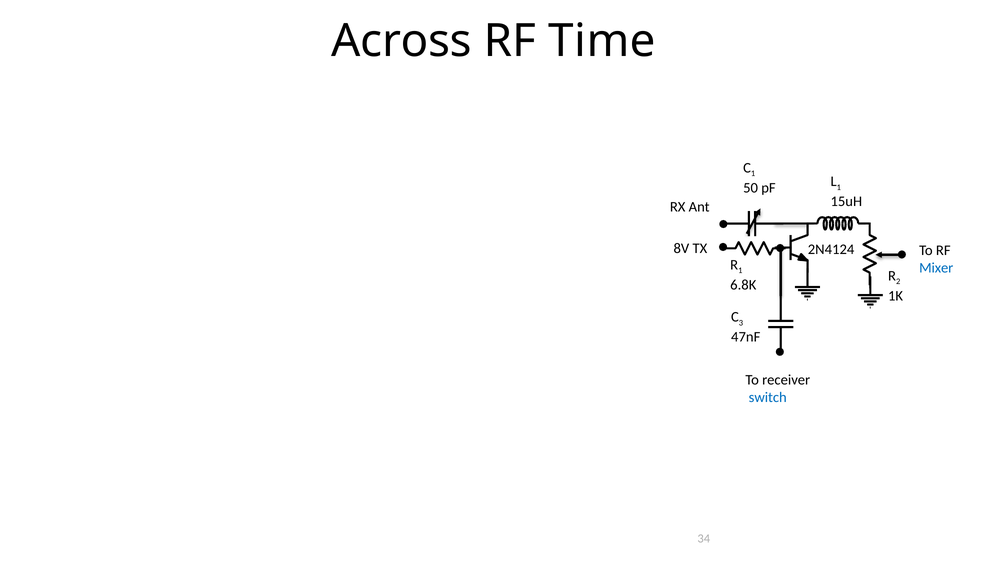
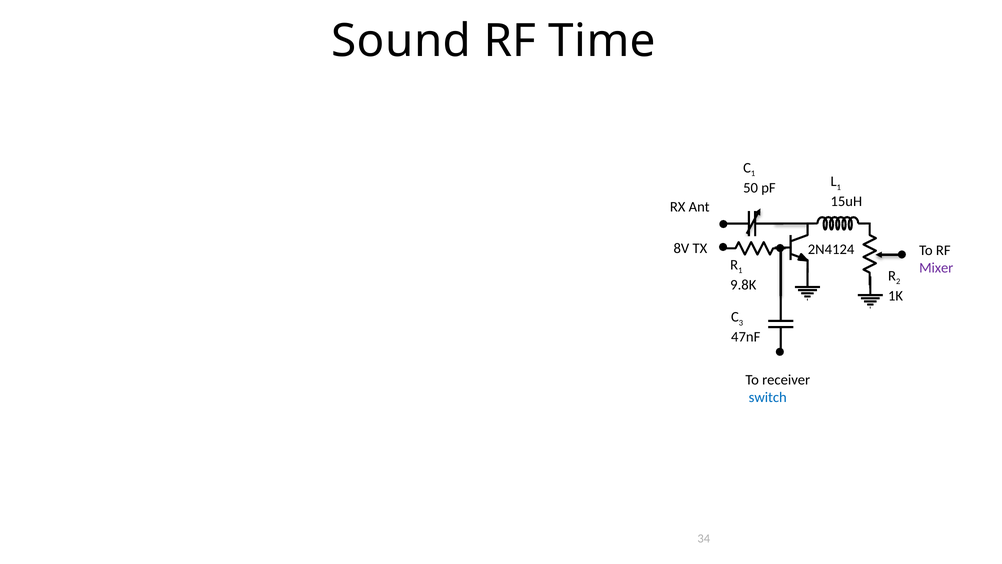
Across: Across -> Sound
Mixer colour: blue -> purple
6.8K: 6.8K -> 9.8K
